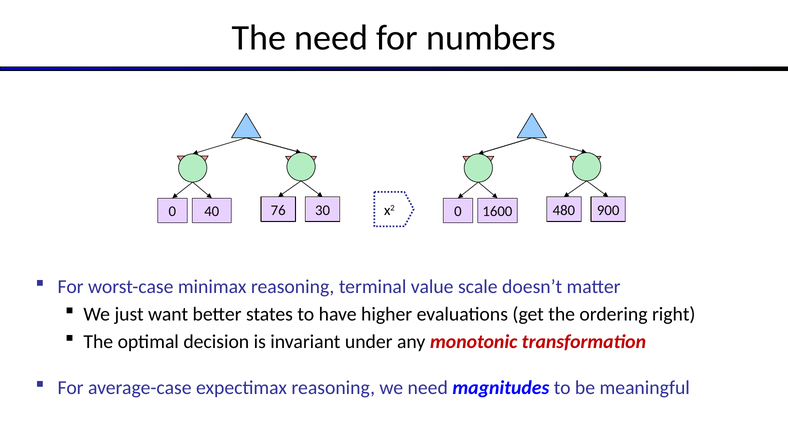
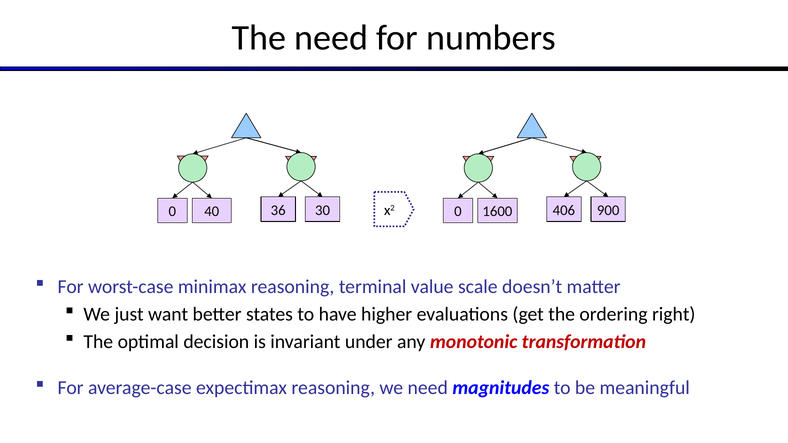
76: 76 -> 36
480: 480 -> 406
